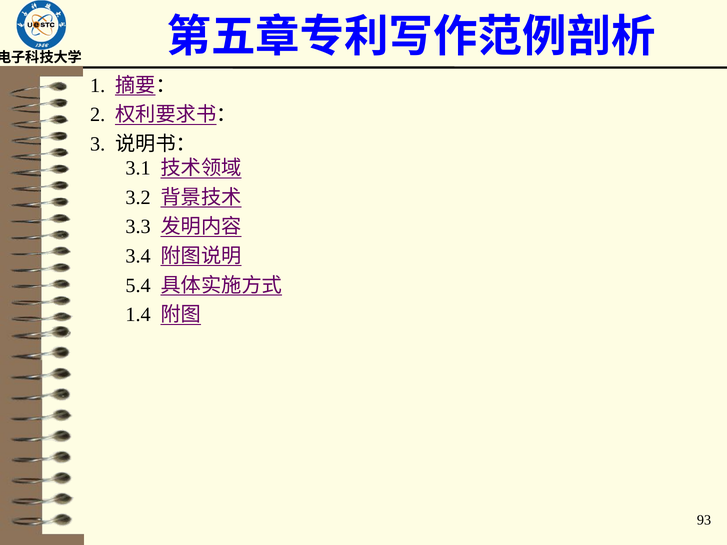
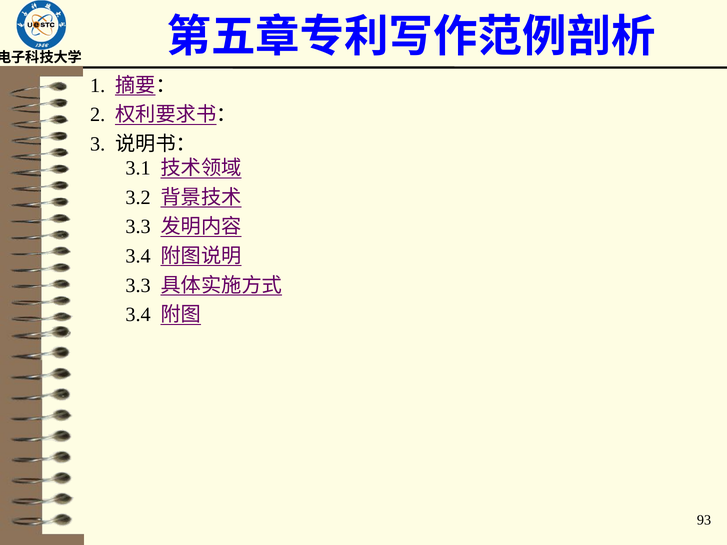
5.4 at (138, 285): 5.4 -> 3.3
1.4 at (138, 315): 1.4 -> 3.4
